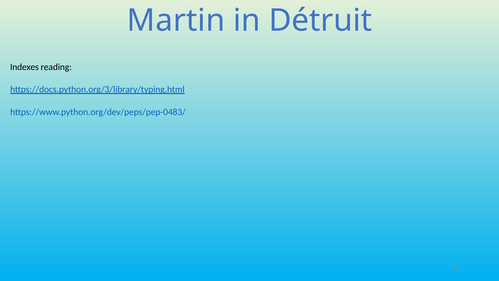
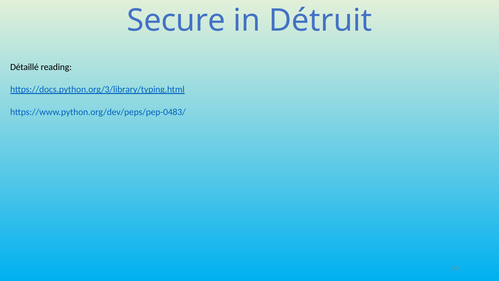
Martin: Martin -> Secure
Indexes: Indexes -> Détaillé
